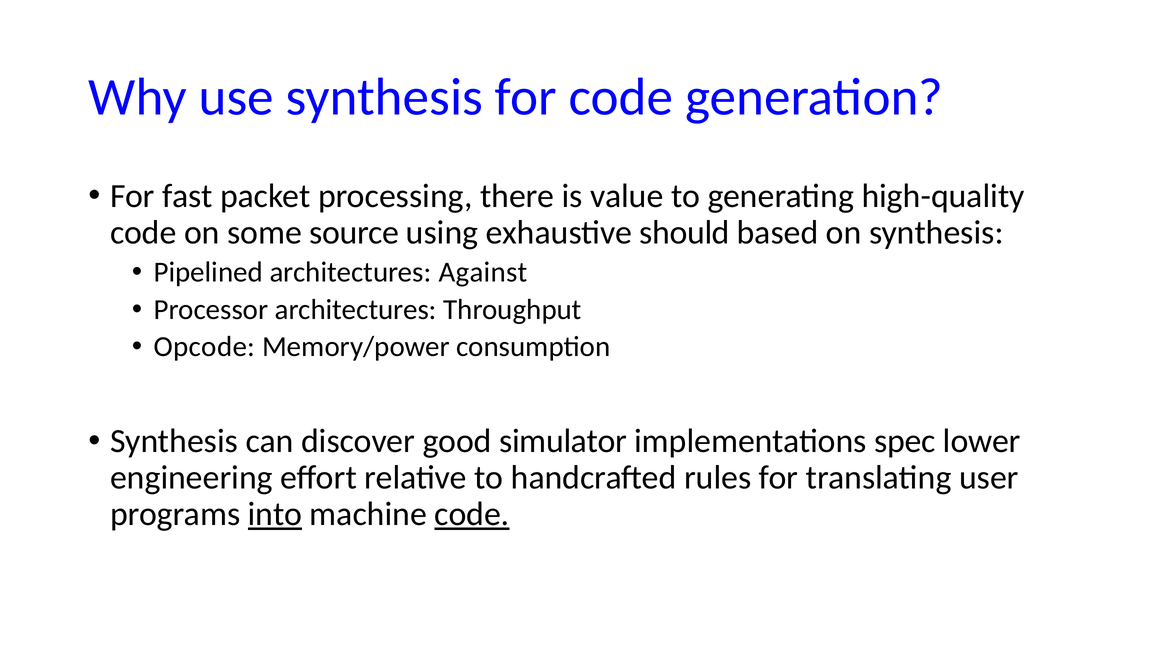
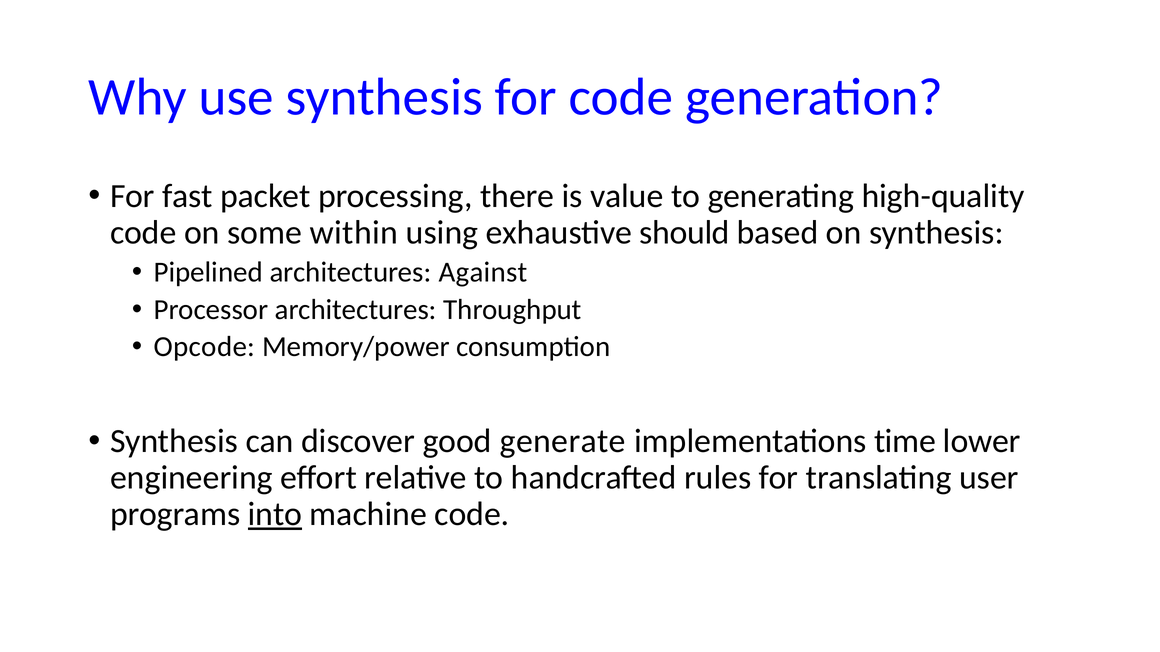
source: source -> within
simulator: simulator -> generate
spec: spec -> time
code at (472, 515) underline: present -> none
